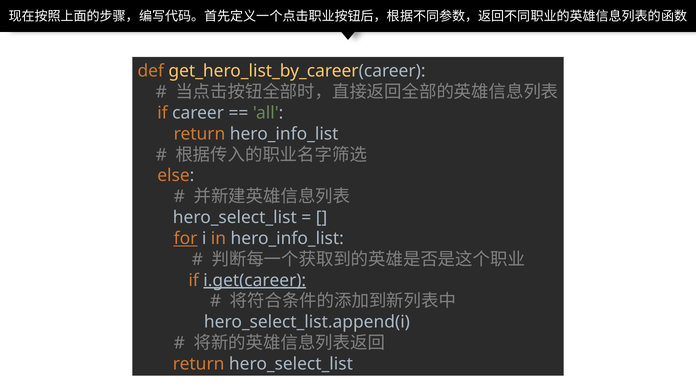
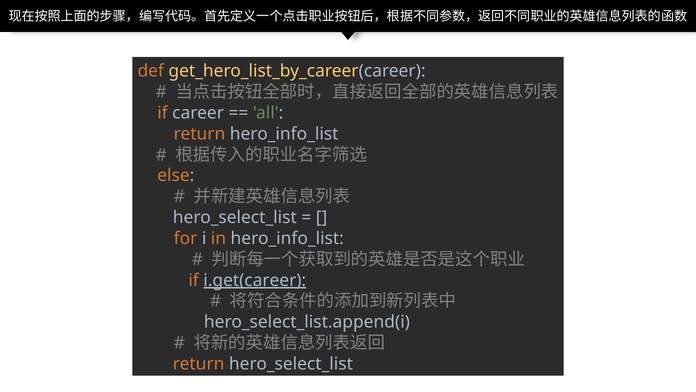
for underline: present -> none
